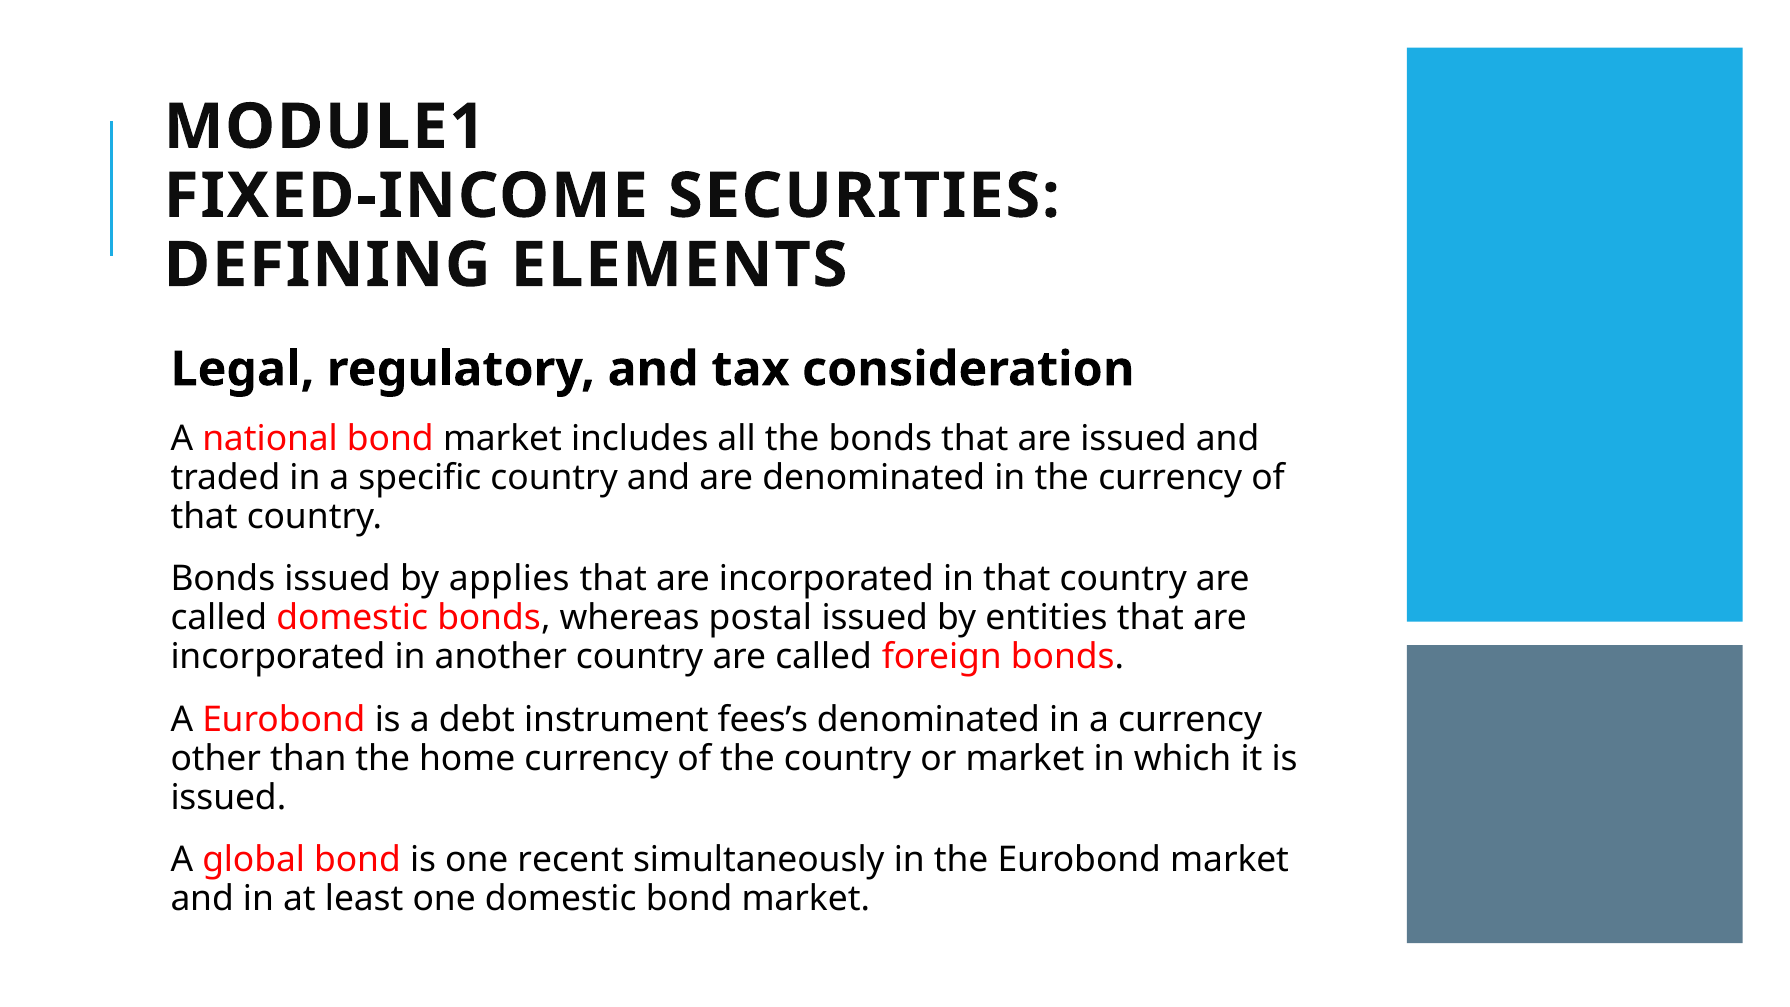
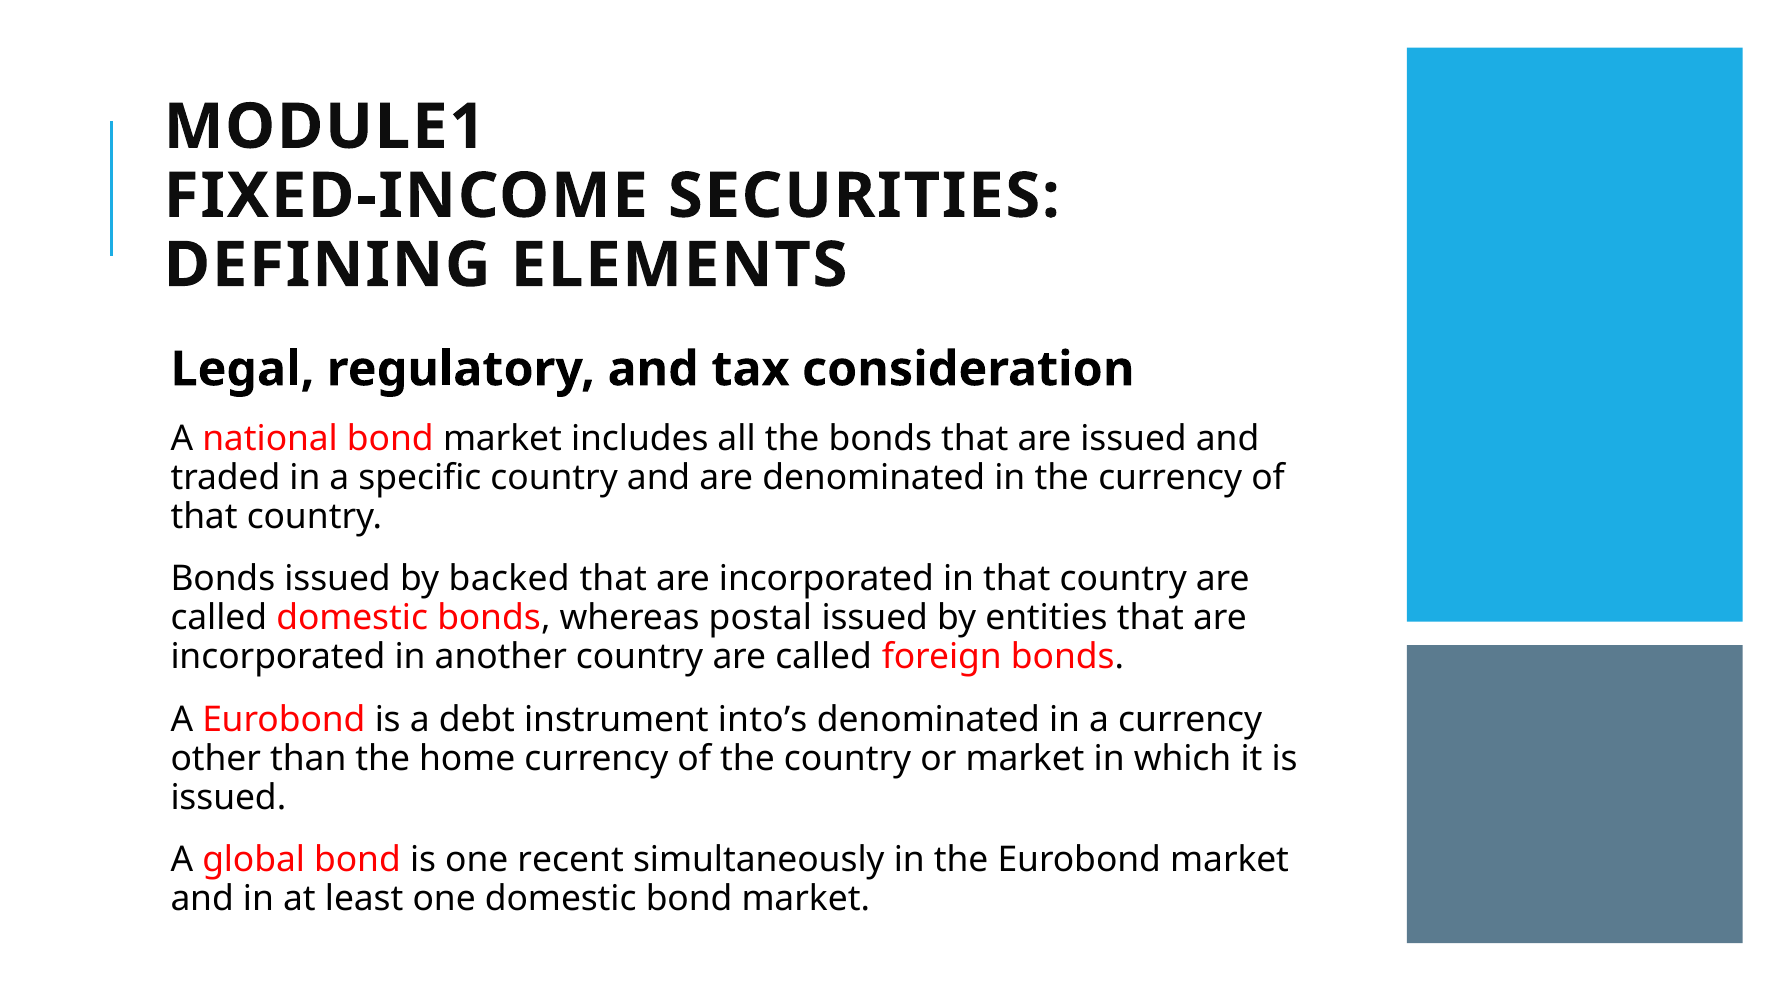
applies: applies -> backed
fees’s: fees’s -> into’s
